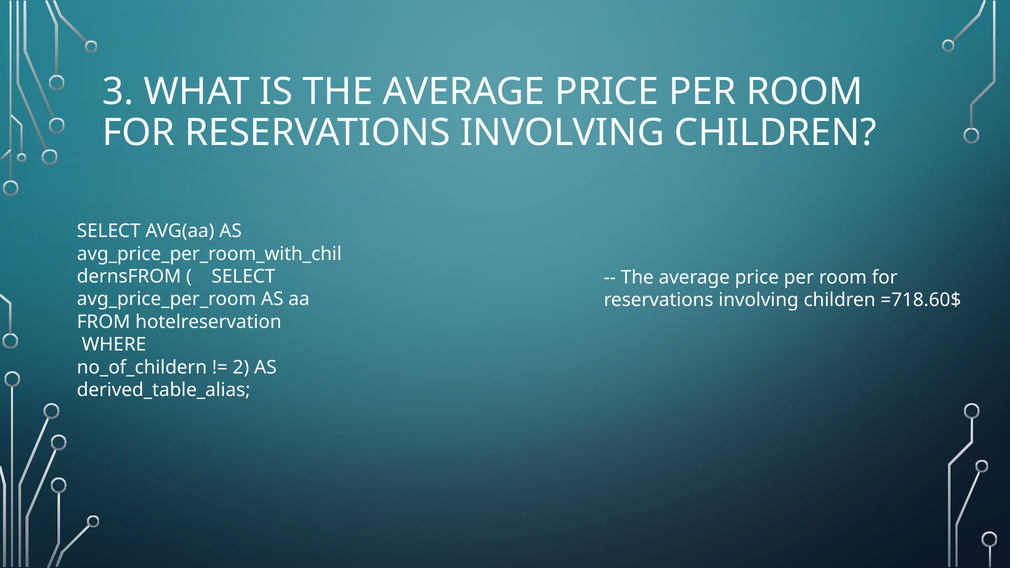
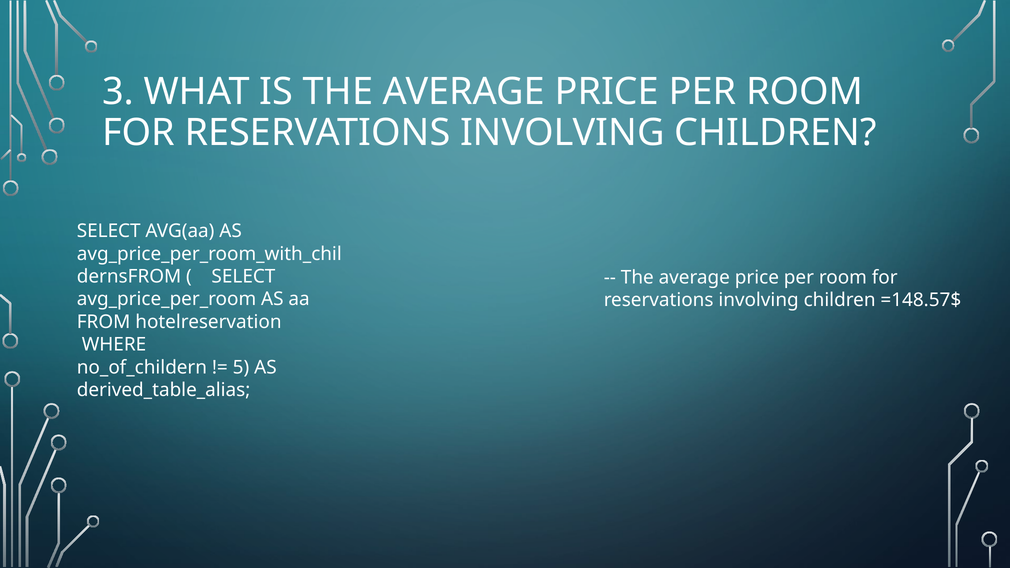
=718.60$: =718.60$ -> =148.57$
2: 2 -> 5
